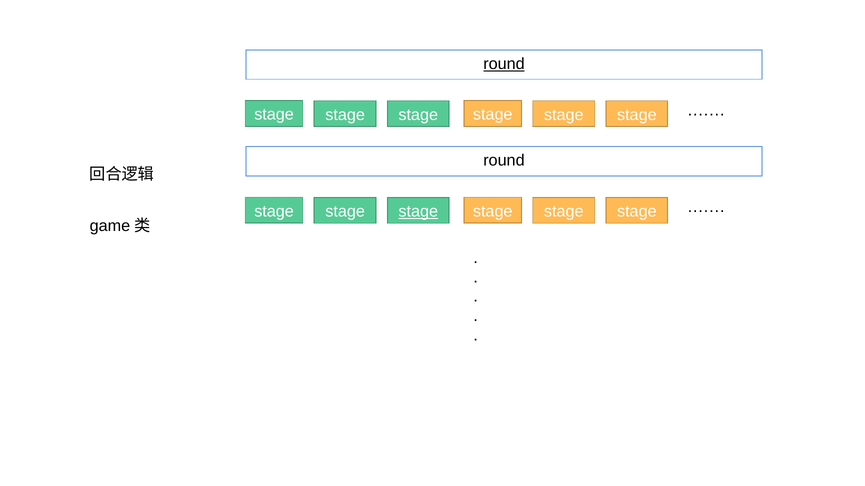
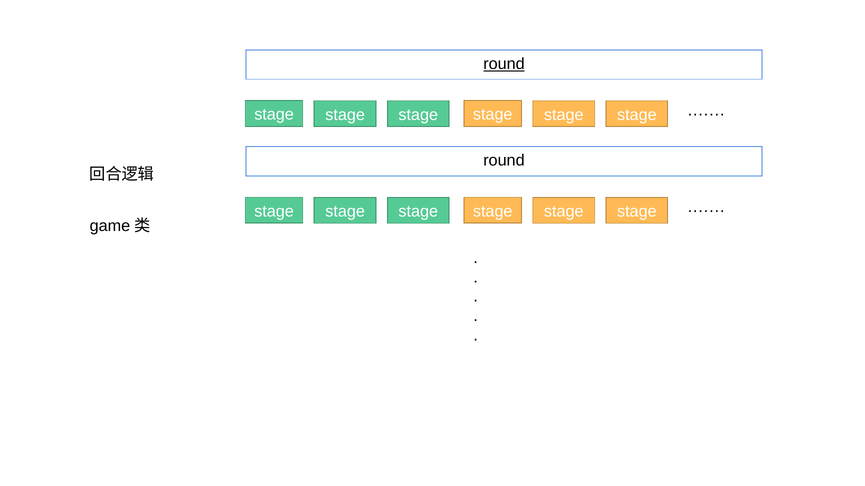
stage at (418, 212) underline: present -> none
